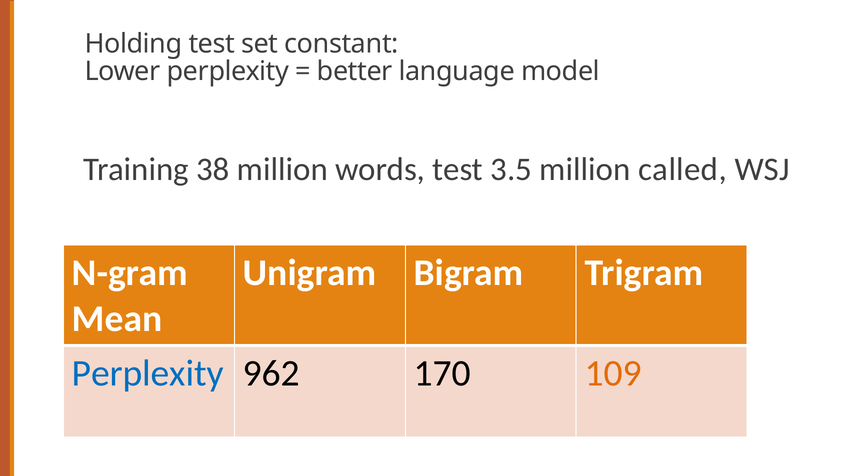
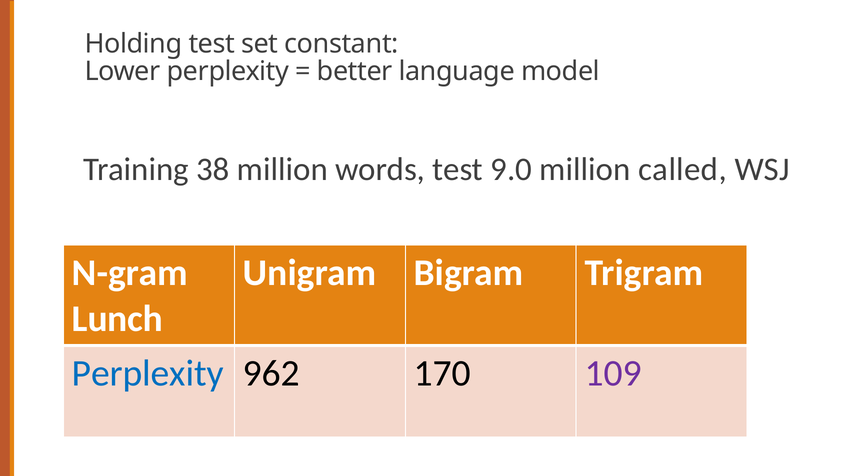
3.5: 3.5 -> 9.0
Mean: Mean -> Lunch
109 colour: orange -> purple
